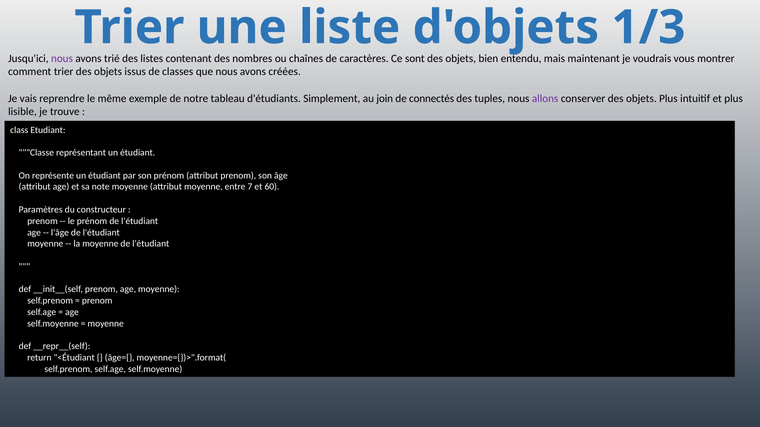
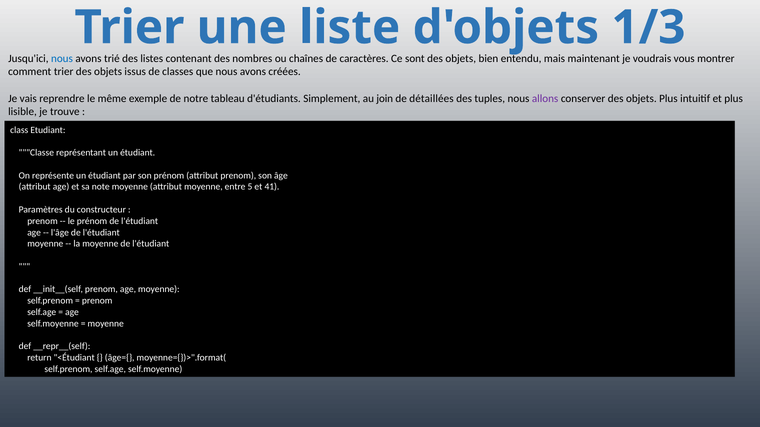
nous at (62, 59) colour: purple -> blue
connectés: connectés -> détaillées
7: 7 -> 5
60: 60 -> 41
